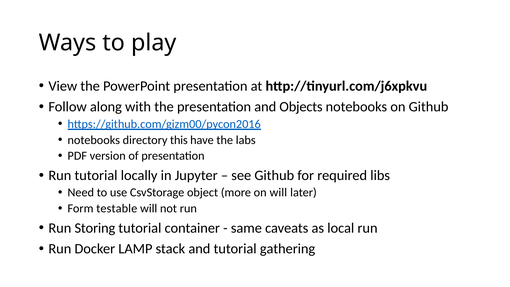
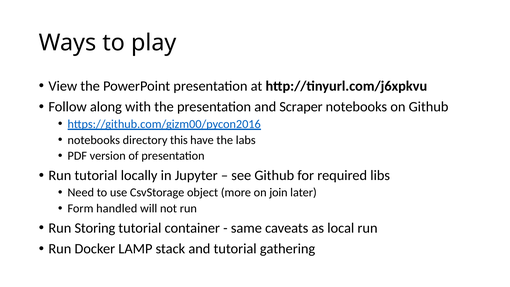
Objects: Objects -> Scraper
on will: will -> join
testable: testable -> handled
